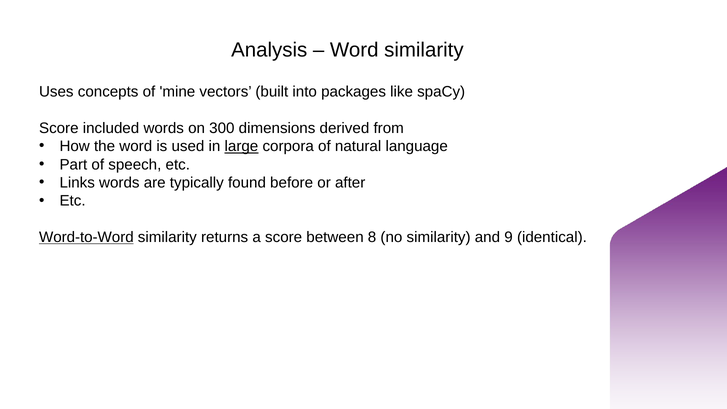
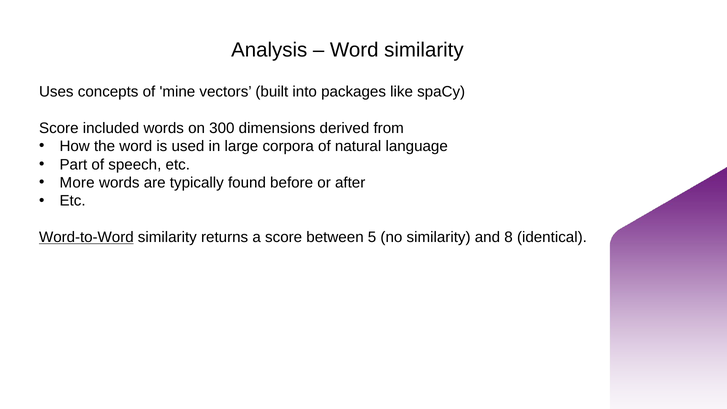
large underline: present -> none
Links: Links -> More
8: 8 -> 5
9: 9 -> 8
